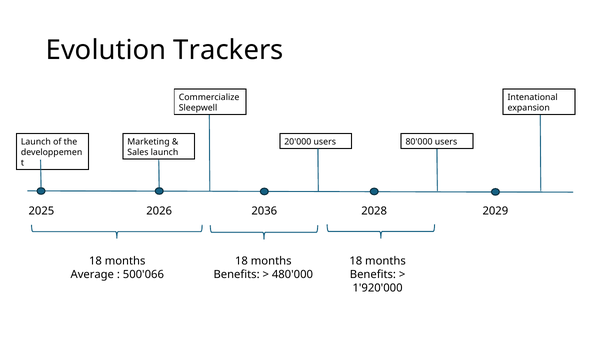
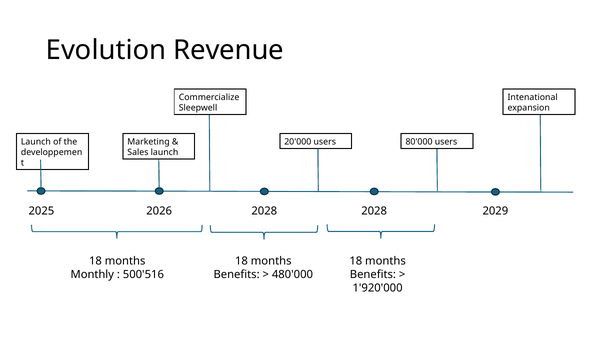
Trackers: Trackers -> Revenue
2026 2036: 2036 -> 2028
Average: Average -> Monthly
500'066: 500'066 -> 500'516
